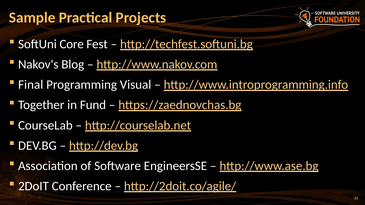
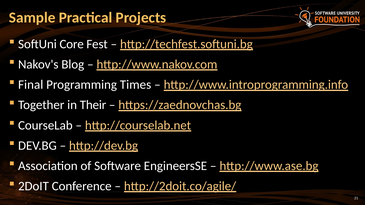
Visual: Visual -> Times
Fund: Fund -> Their
